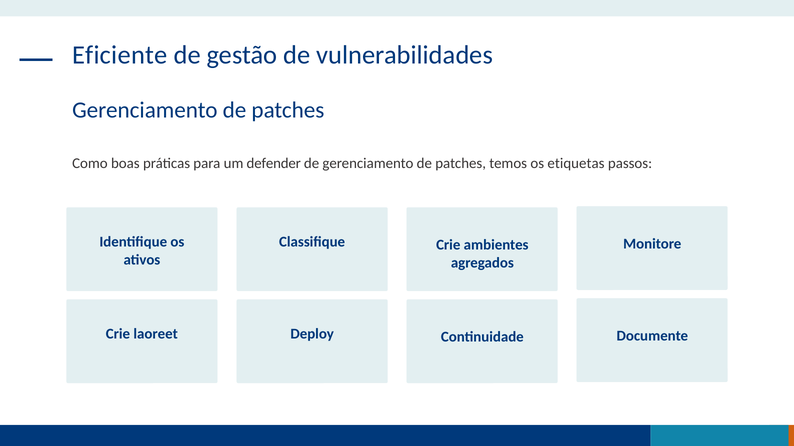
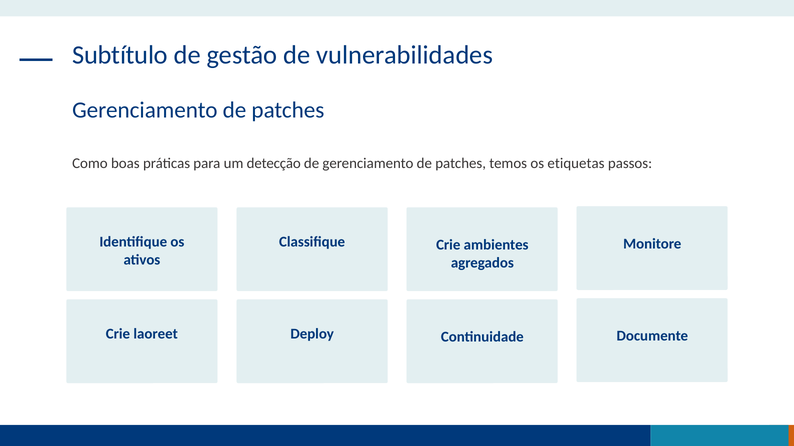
Eficiente: Eficiente -> Subtítulo
defender: defender -> detecção
